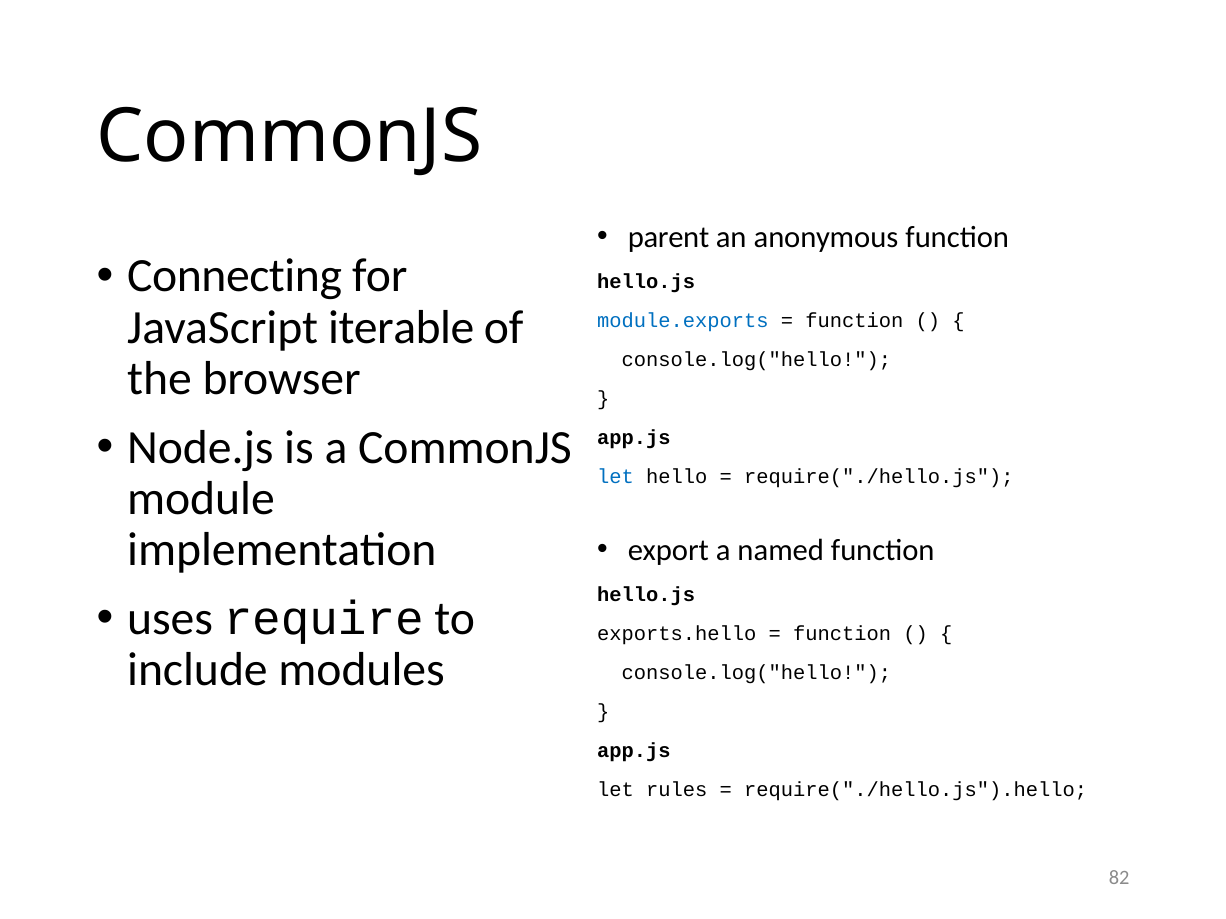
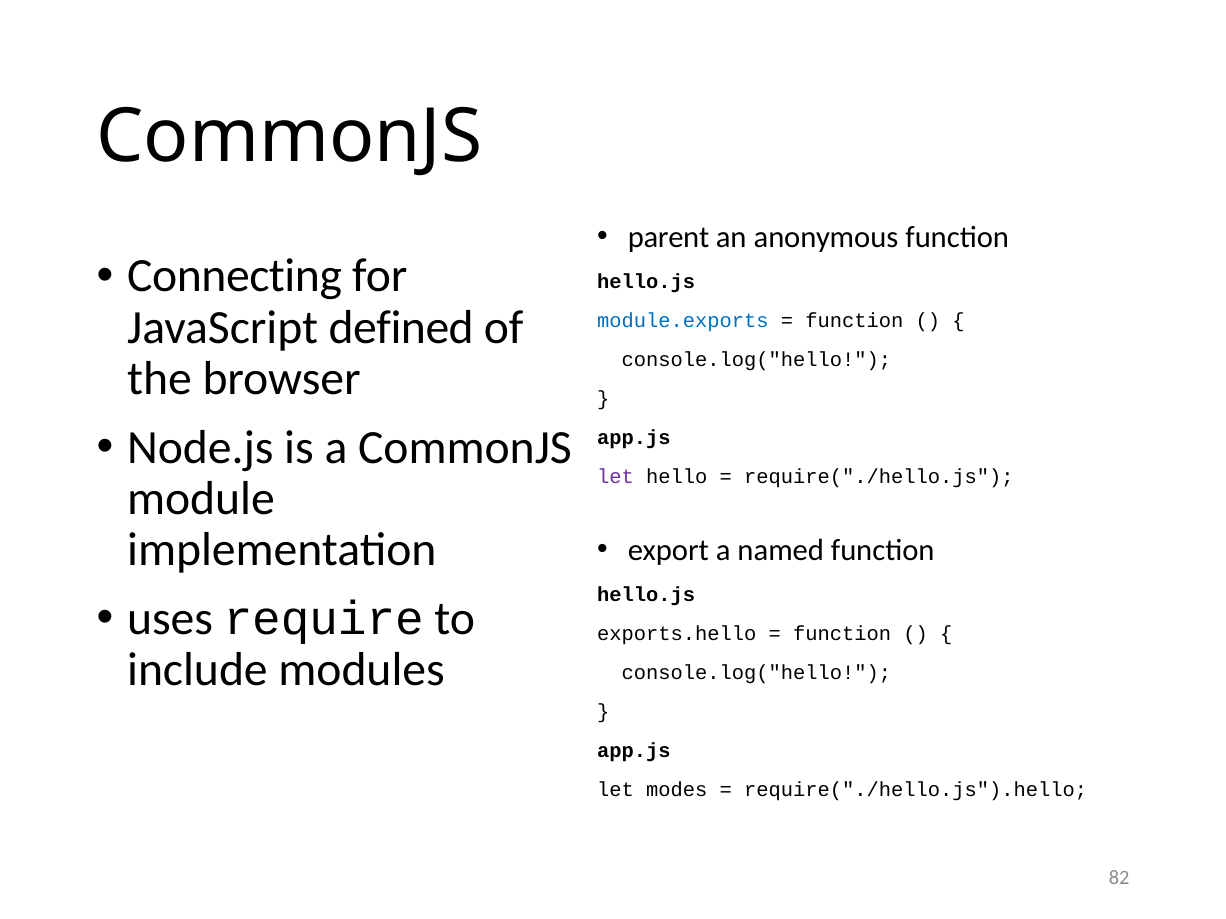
iterable: iterable -> defined
let at (616, 477) colour: blue -> purple
rules: rules -> modes
